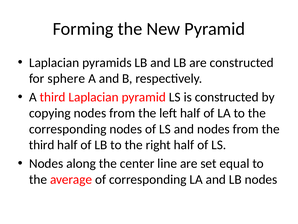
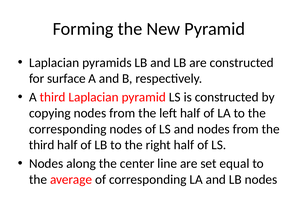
sphere: sphere -> surface
